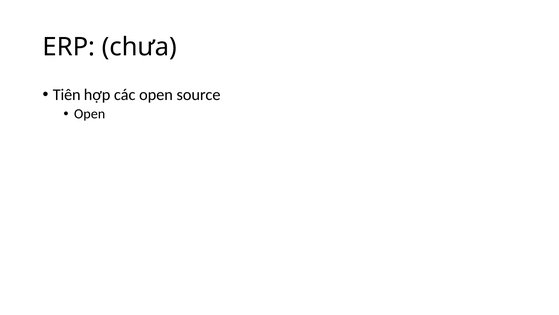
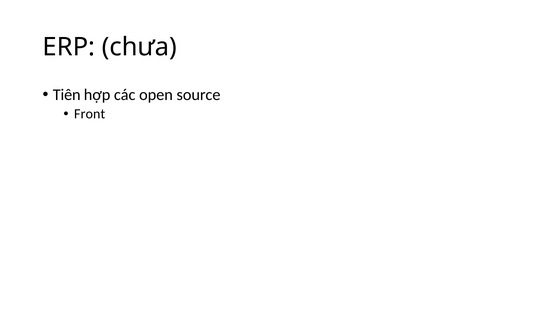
Open at (90, 114): Open -> Front
